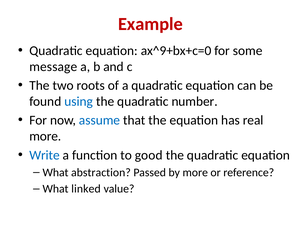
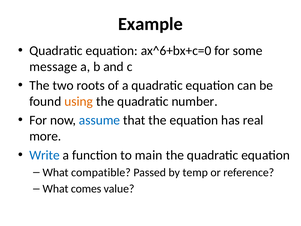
Example colour: red -> black
ax^9+bx+c=0: ax^9+bx+c=0 -> ax^6+bx+c=0
using colour: blue -> orange
good: good -> main
abstraction: abstraction -> compatible
by more: more -> temp
linked: linked -> comes
